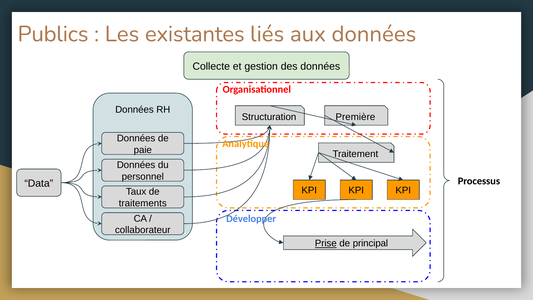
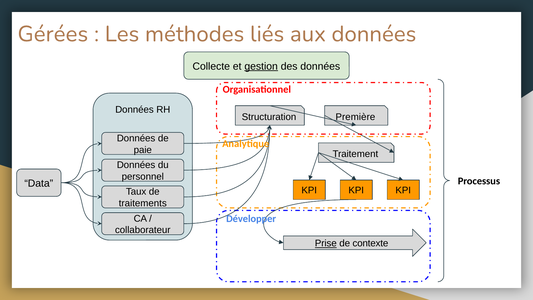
Publics: Publics -> Gérées
existantes: existantes -> méthodes
gestion underline: none -> present
principal: principal -> contexte
